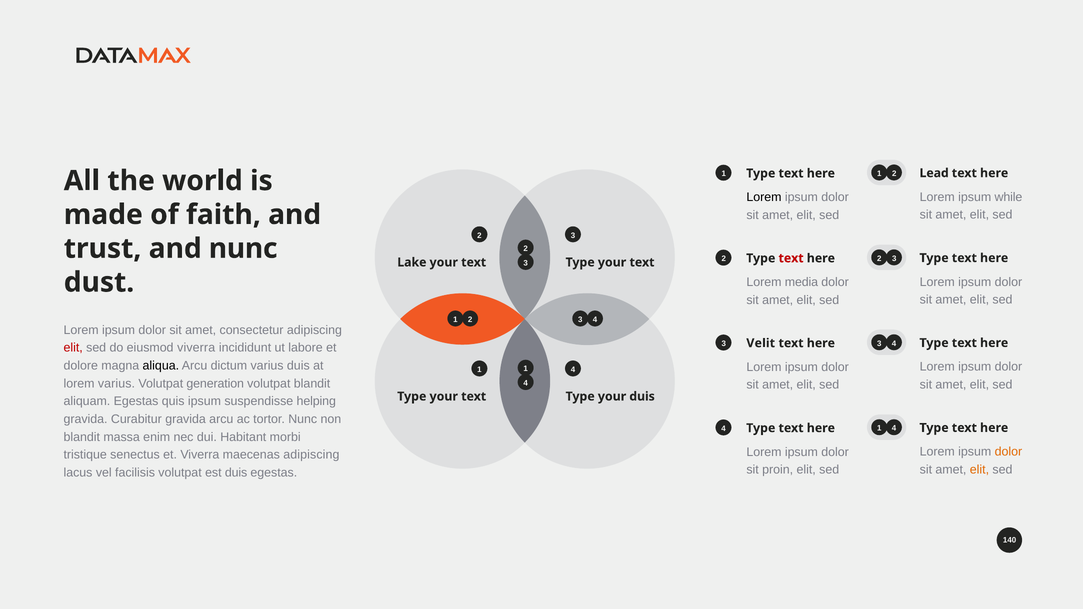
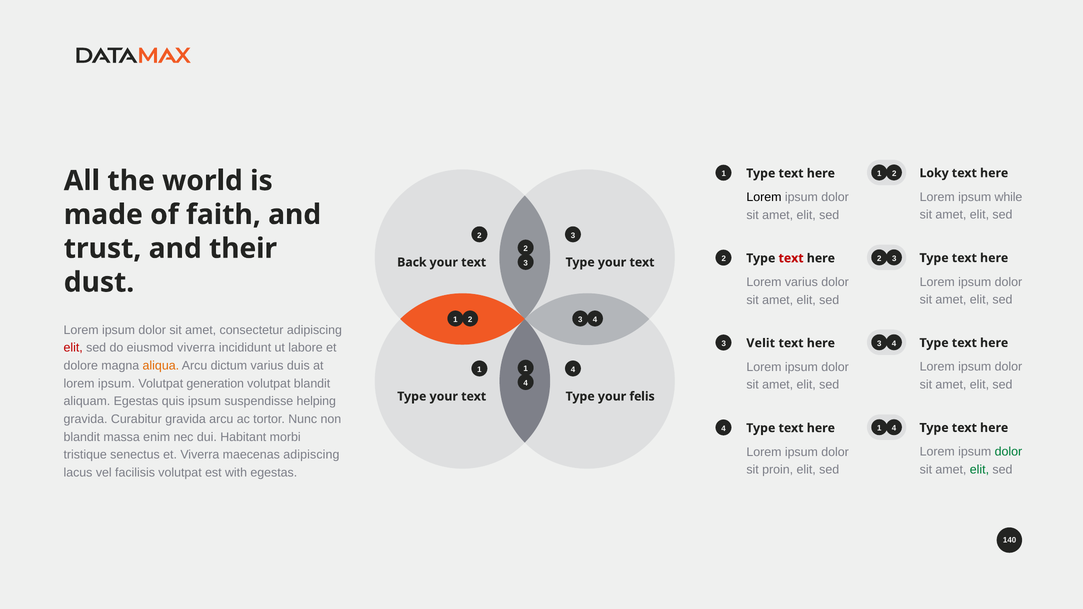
Lead: Lead -> Loky
and nunc: nunc -> their
Lake: Lake -> Back
Lorem media: media -> varius
aliqua colour: black -> orange
varius at (116, 384): varius -> ipsum
your duis: duis -> felis
dolor at (1008, 452) colour: orange -> green
elit at (979, 470) colour: orange -> green
est duis: duis -> with
